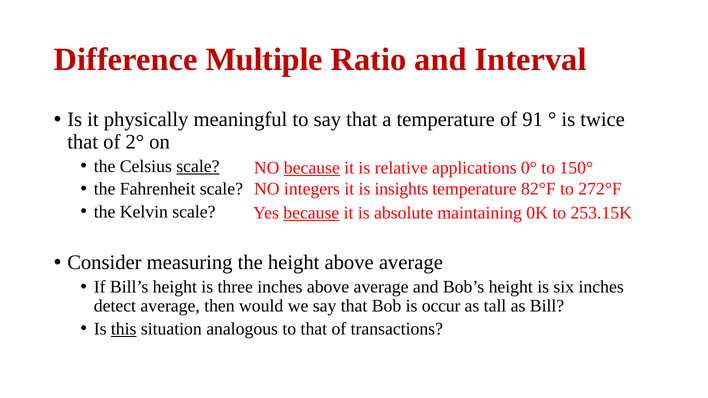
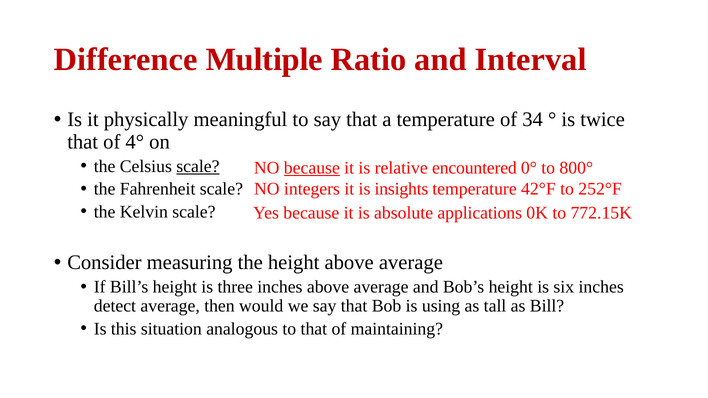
91: 91 -> 34
2°: 2° -> 4°
applications: applications -> encountered
150°: 150° -> 800°
82°F: 82°F -> 42°F
272°F: 272°F -> 252°F
because at (311, 213) underline: present -> none
maintaining: maintaining -> applications
253.15K: 253.15K -> 772.15K
occur: occur -> using
this underline: present -> none
transactions: transactions -> maintaining
